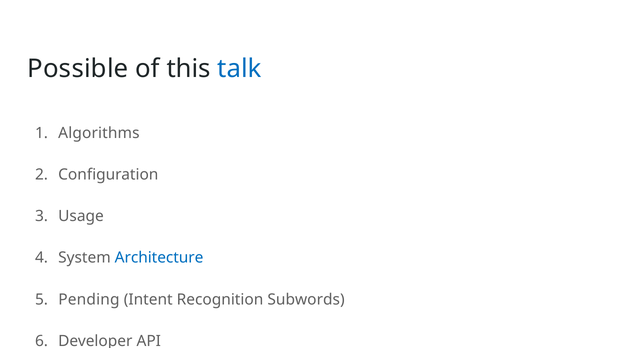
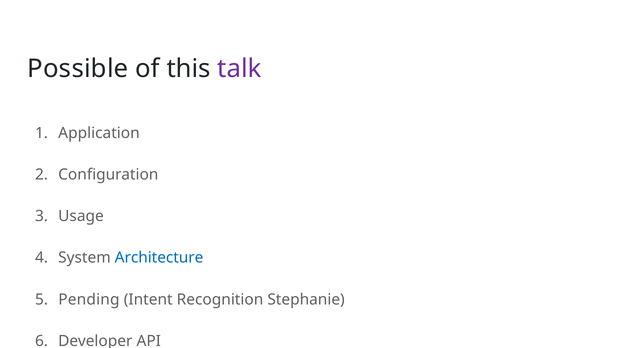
talk colour: blue -> purple
Algorithms: Algorithms -> Application
Subwords: Subwords -> Stephanie
